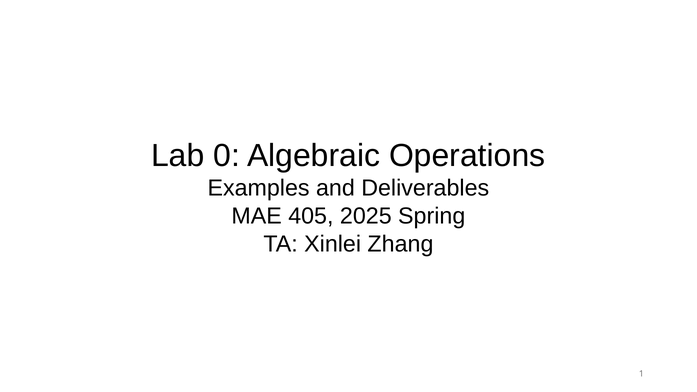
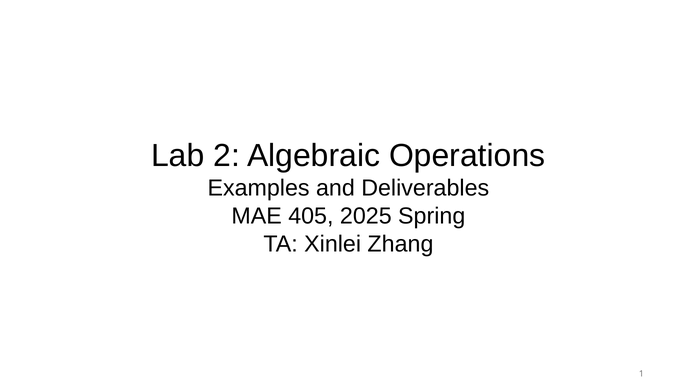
0: 0 -> 2
